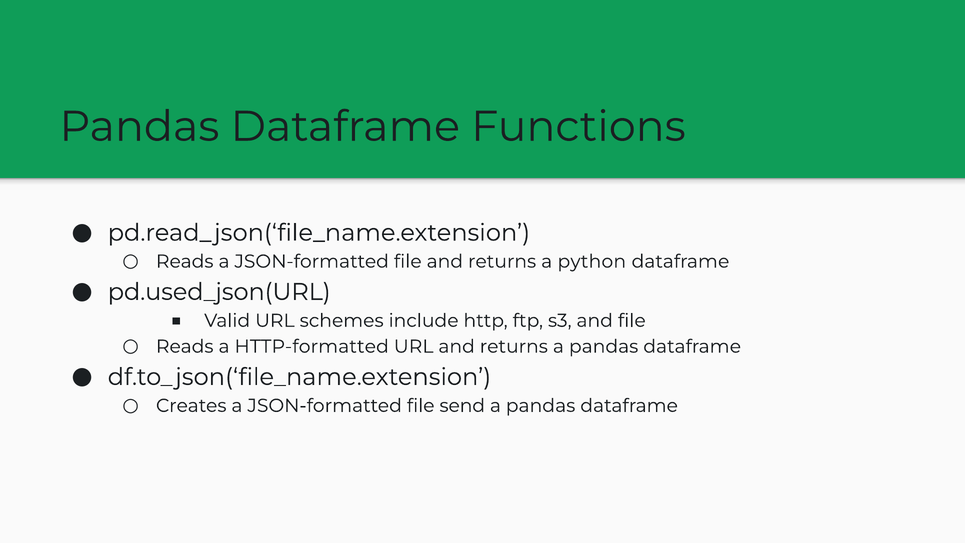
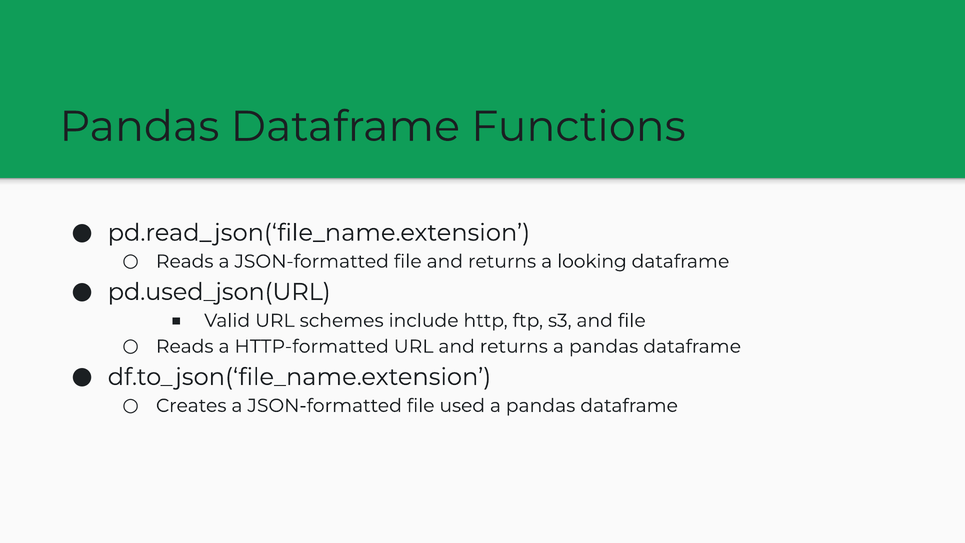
python: python -> looking
send: send -> used
